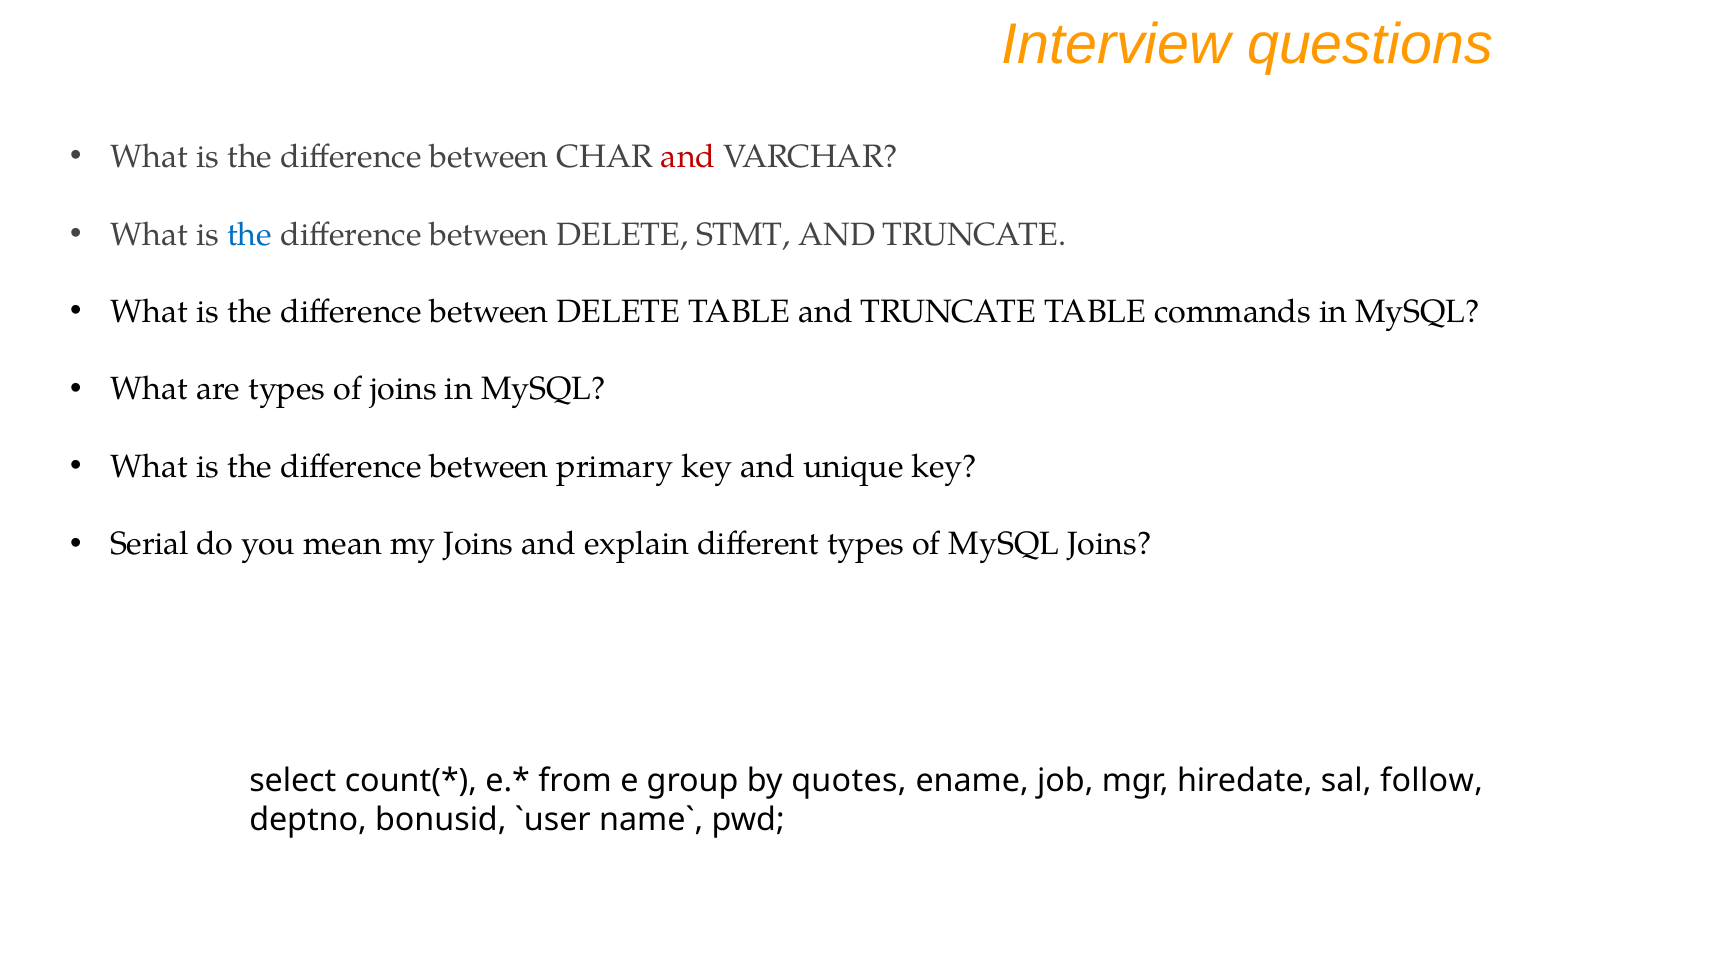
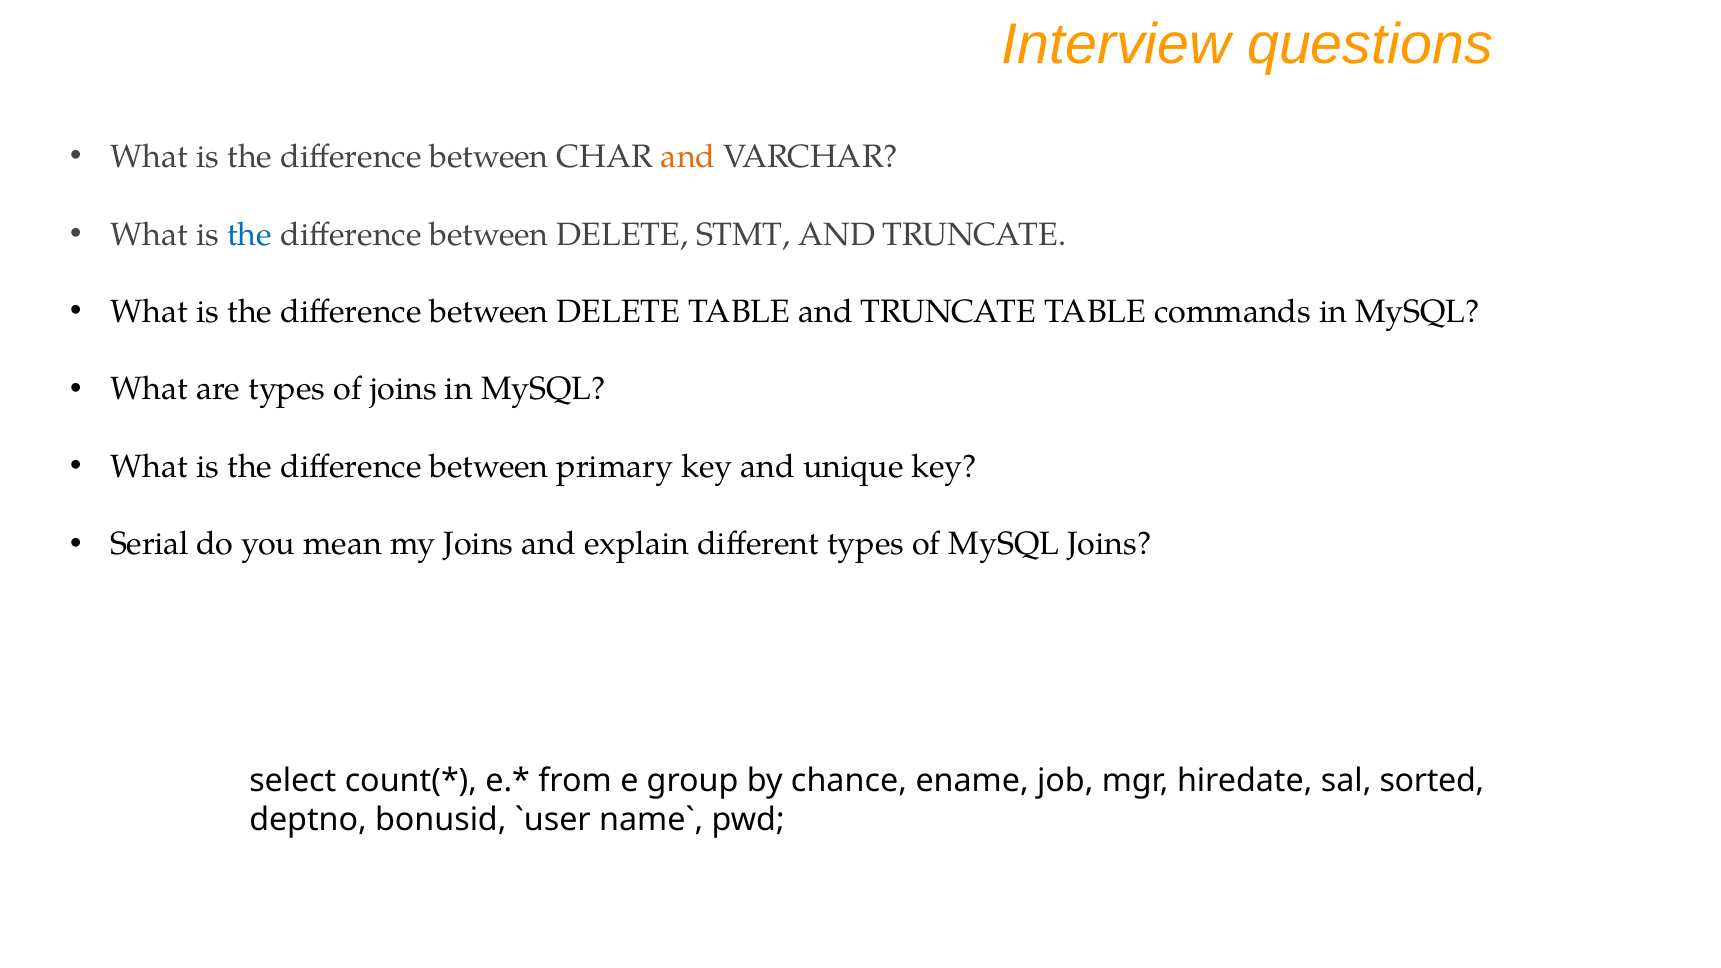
and at (688, 157) colour: red -> orange
quotes: quotes -> chance
follow: follow -> sorted
